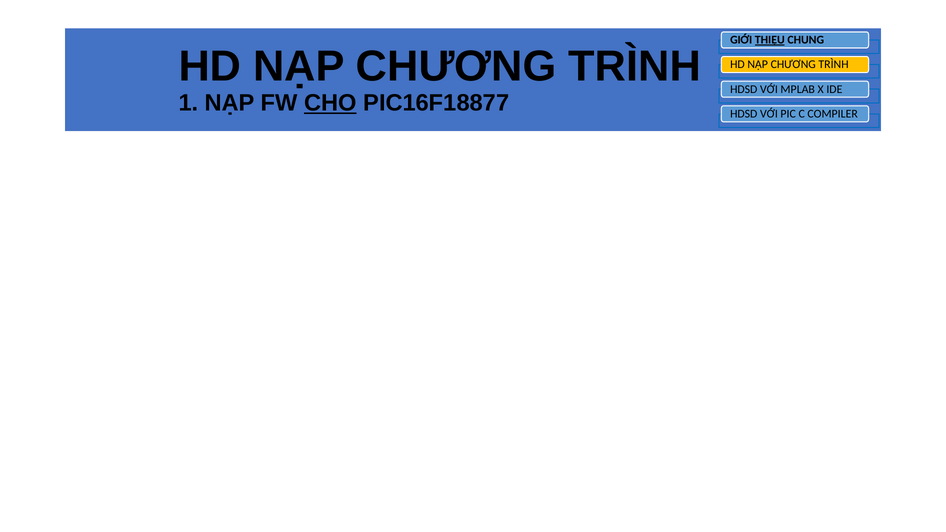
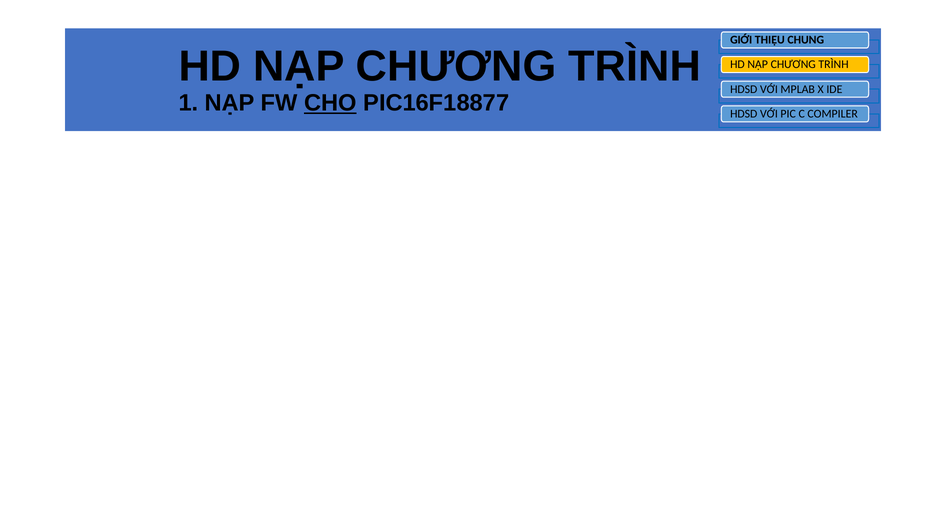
THIỆU underline: present -> none
